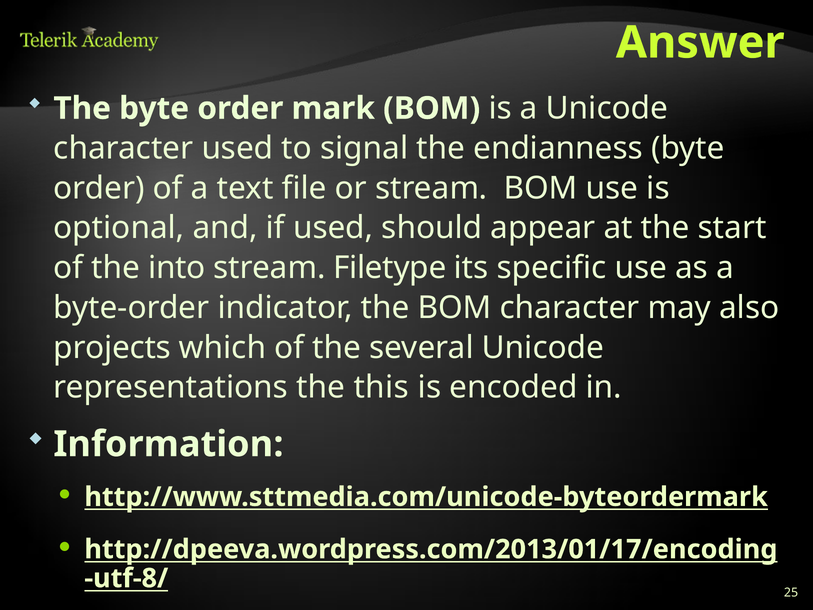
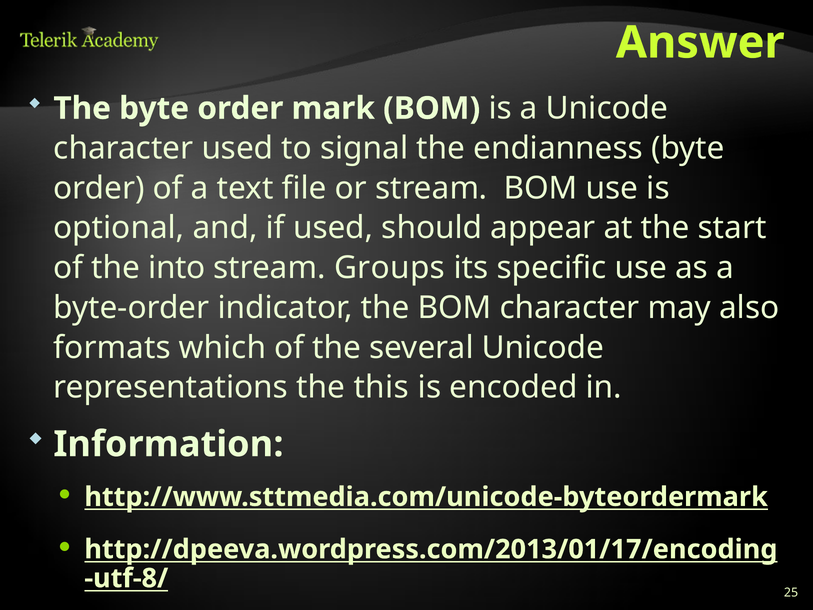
Filetype: Filetype -> Groups
projects: projects -> formats
